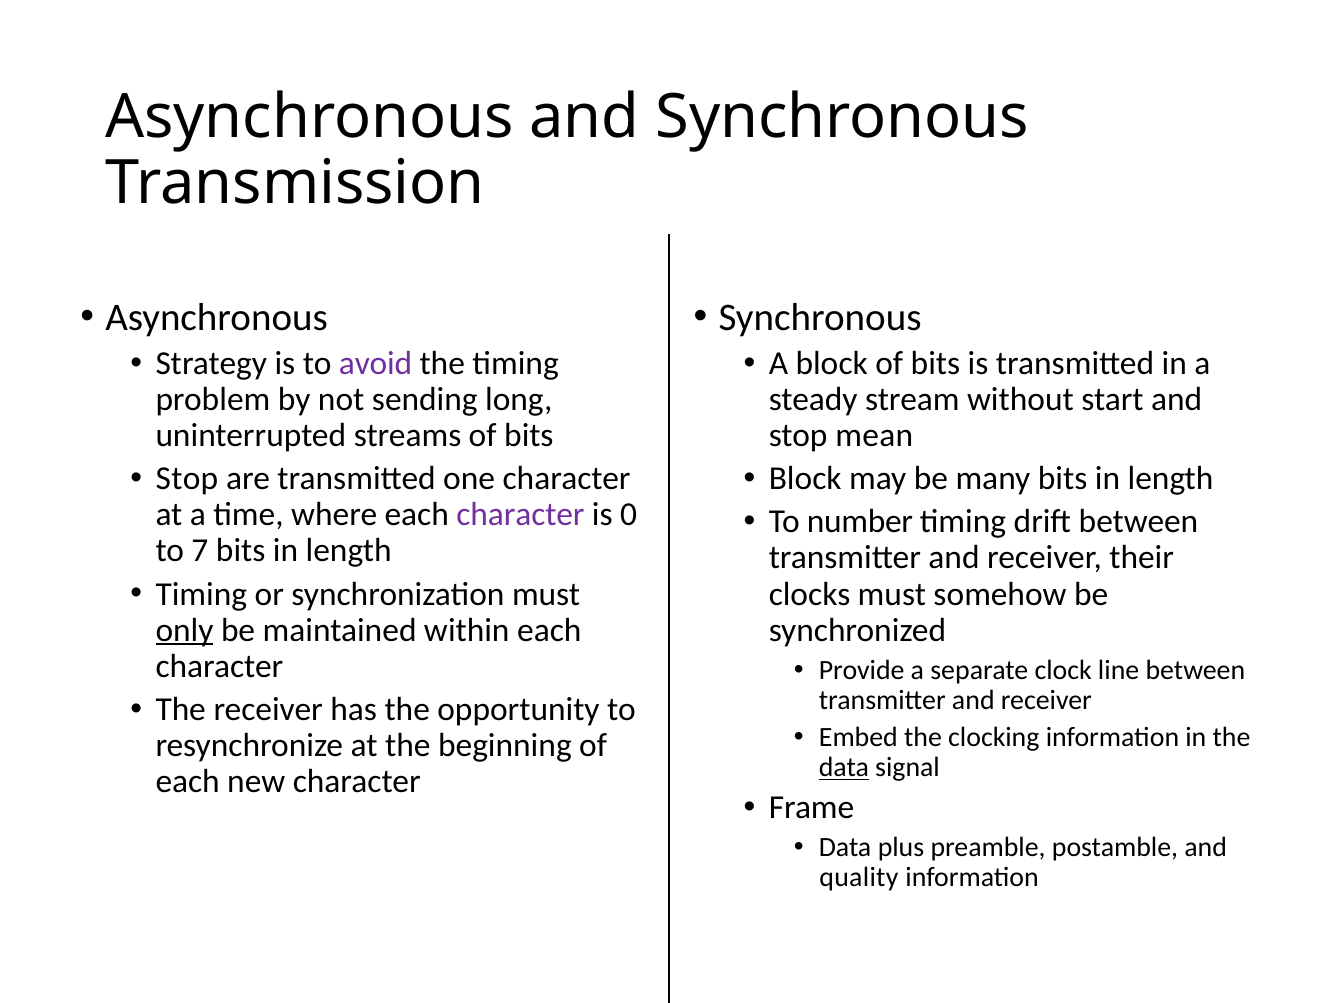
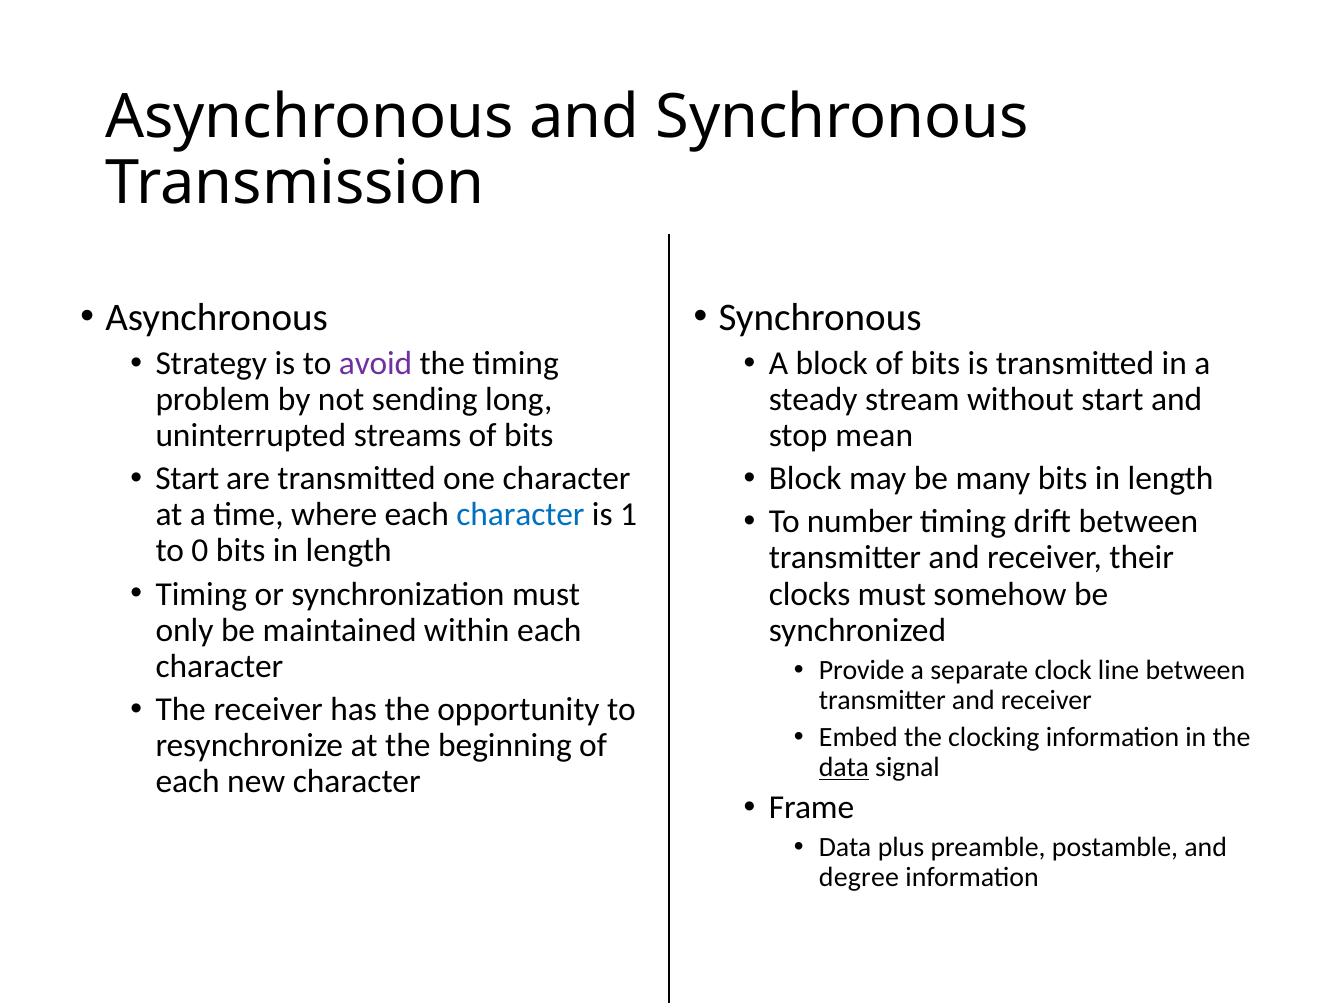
Stop at (187, 479): Stop -> Start
character at (520, 515) colour: purple -> blue
0: 0 -> 1
7: 7 -> 0
only underline: present -> none
quality: quality -> degree
